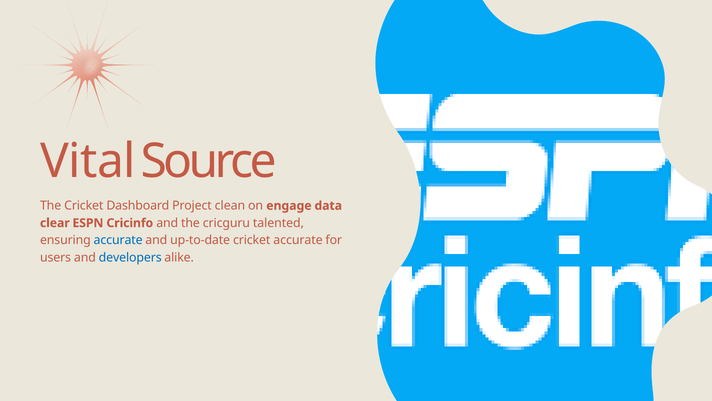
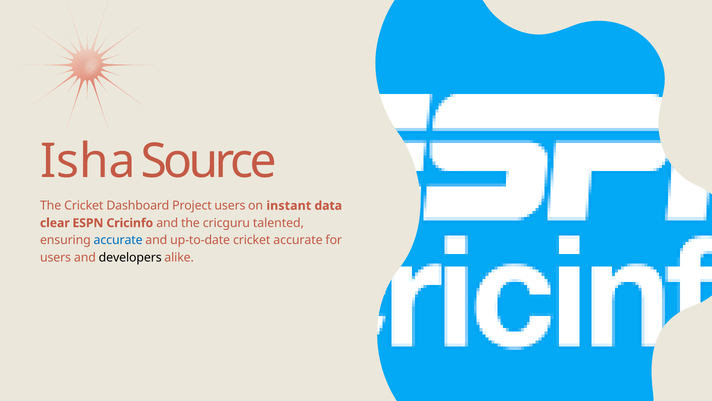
Vital: Vital -> Isha
Project clean: clean -> users
engage: engage -> instant
developers colour: blue -> black
